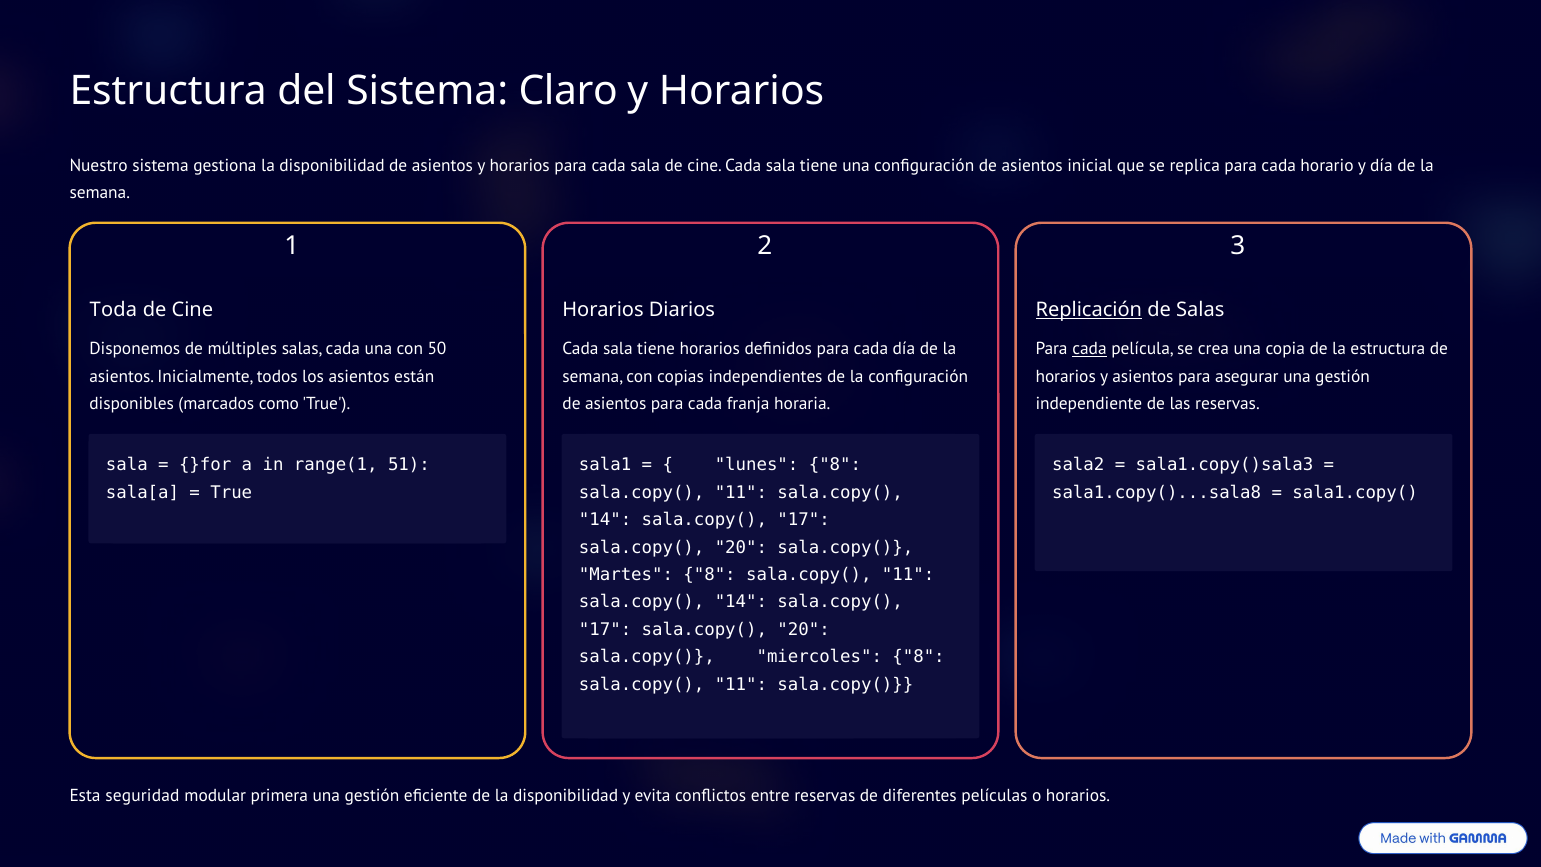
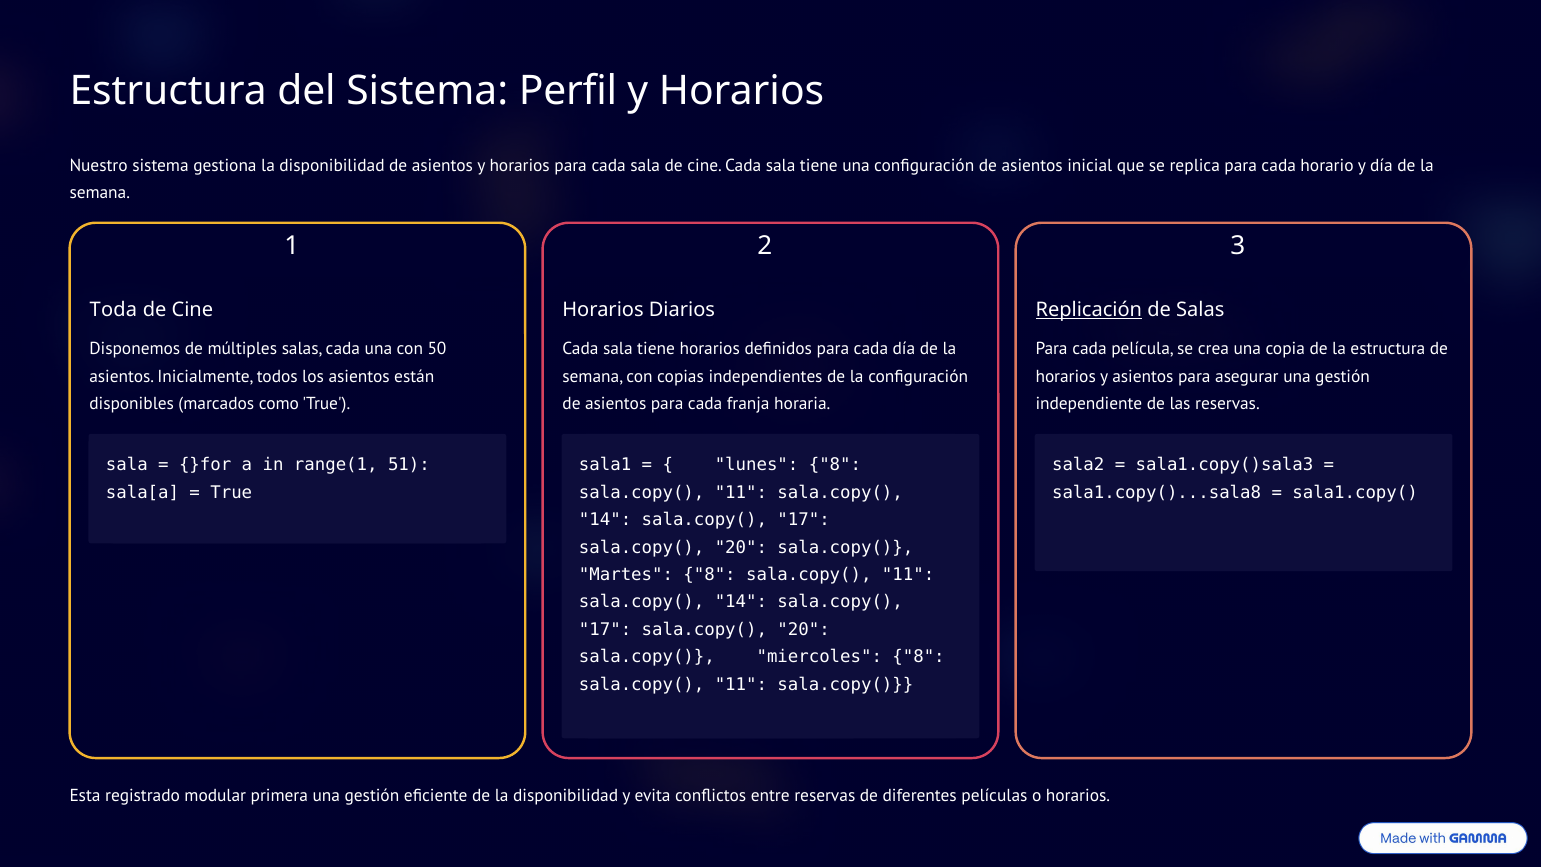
Claro: Claro -> Perfil
cada at (1089, 349) underline: present -> none
seguridad: seguridad -> registrado
